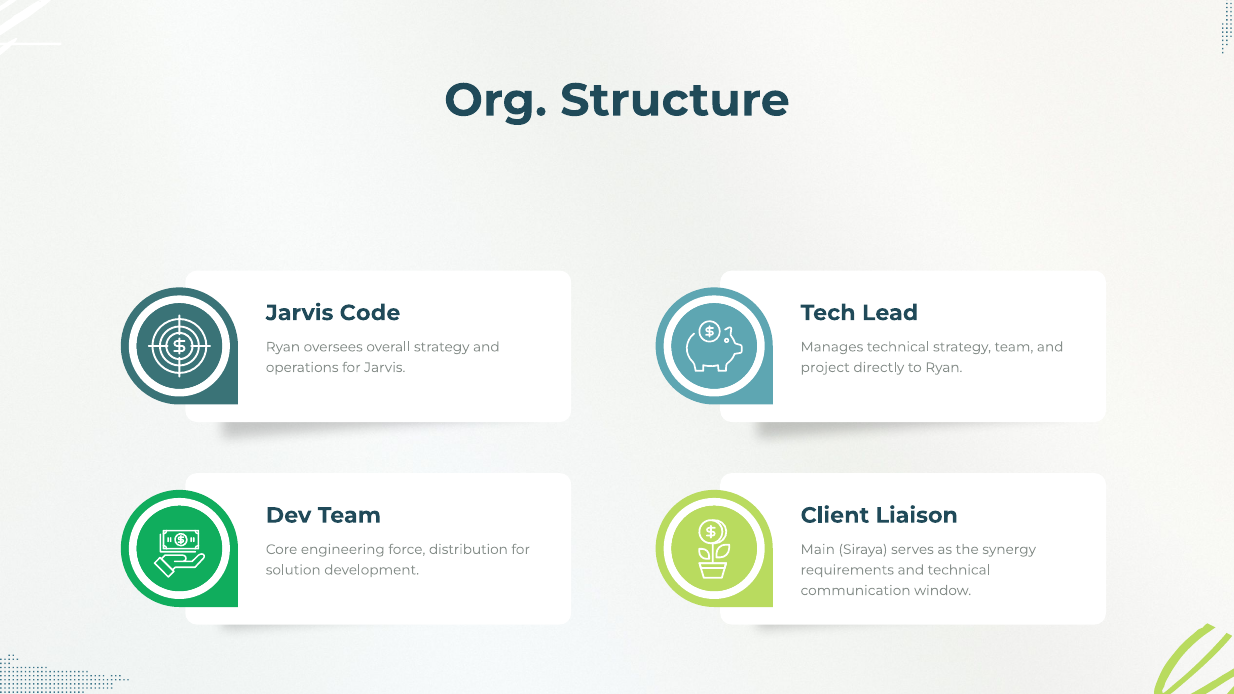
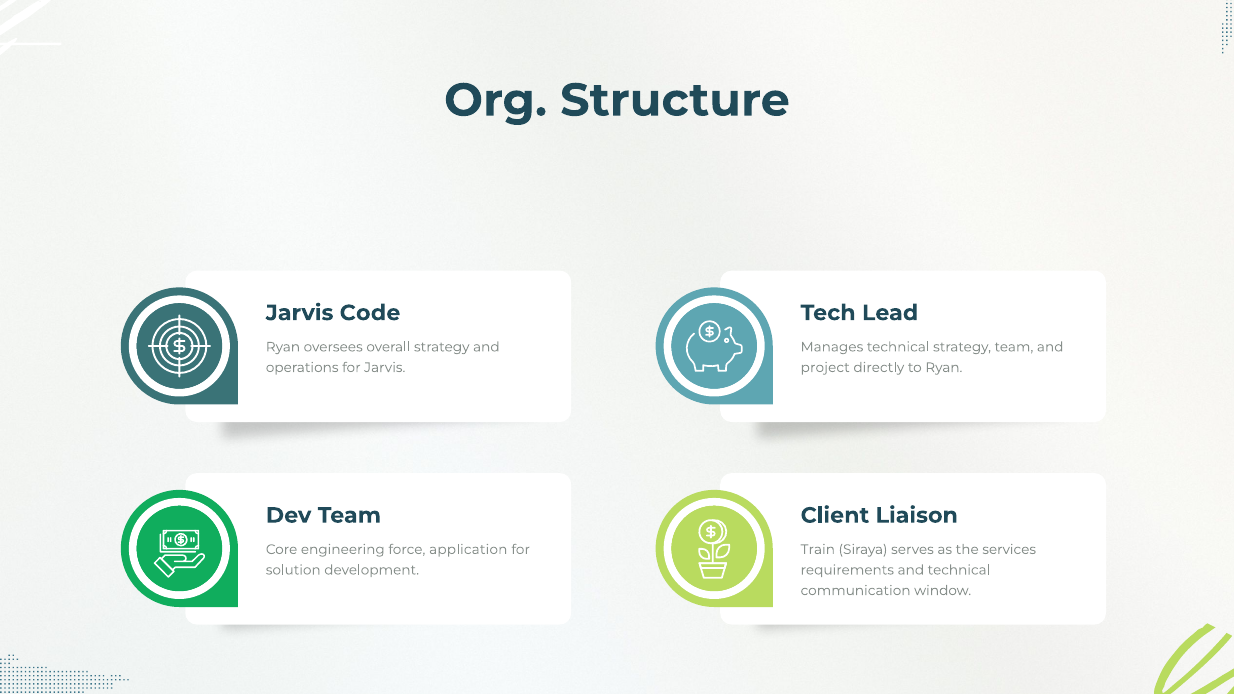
distribution: distribution -> application
Main: Main -> Train
synergy: synergy -> services
